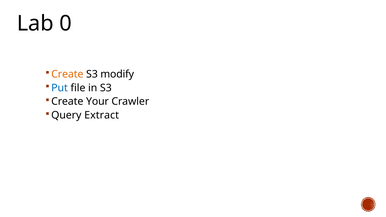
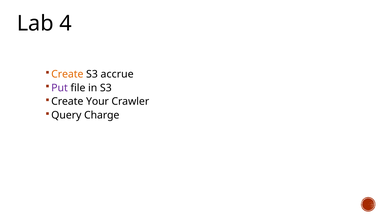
0: 0 -> 4
modify: modify -> accrue
Put colour: blue -> purple
Extract: Extract -> Charge
